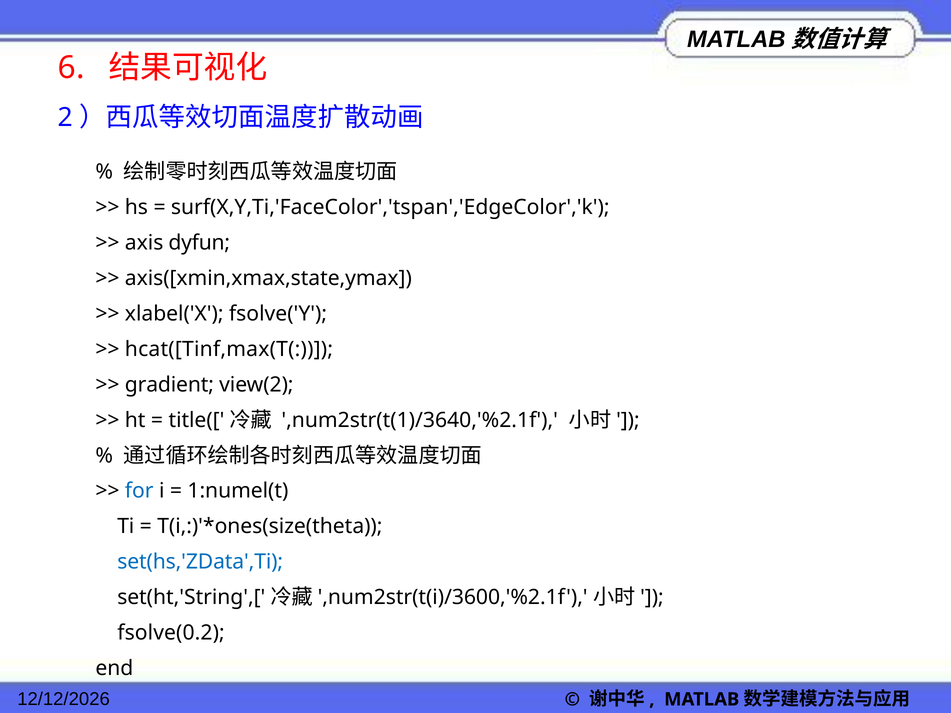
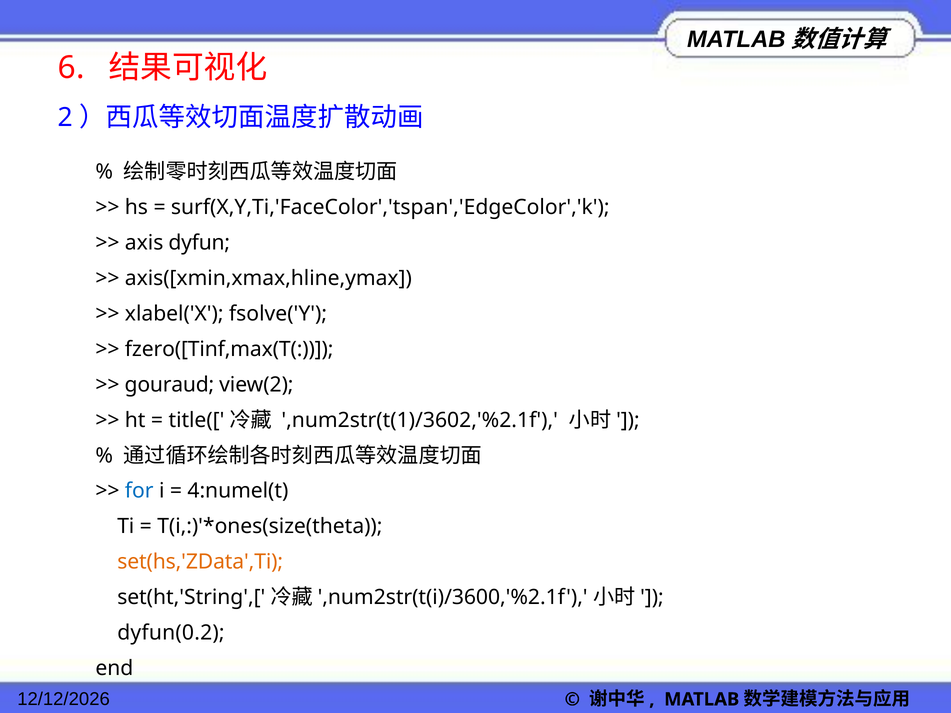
axis([xmin,xmax,state,ymax: axis([xmin,xmax,state,ymax -> axis([xmin,xmax,hline,ymax
hcat([Tinf,max(T(: hcat([Tinf,max(T( -> fzero([Tinf,max(T(
gradient: gradient -> gouraud
,num2str(t(1)/3640,'%2.1f: ,num2str(t(1)/3640,'%2.1f -> ,num2str(t(1)/3602,'%2.1f
1:numel(t: 1:numel(t -> 4:numel(t
set(hs,'ZData',Ti colour: blue -> orange
fsolve(0.2: fsolve(0.2 -> dyfun(0.2
